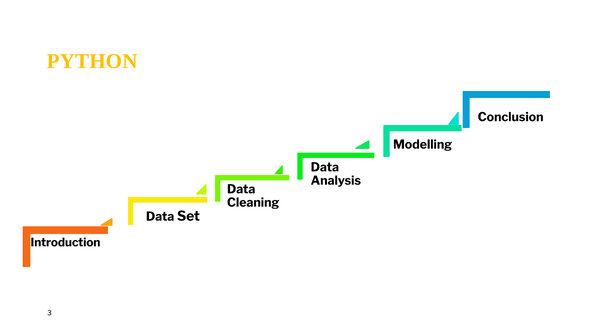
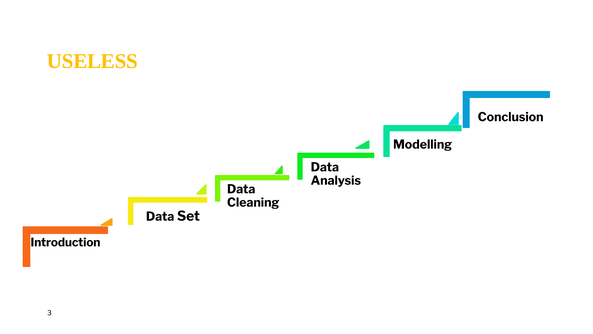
PYTHON: PYTHON -> USELESS
